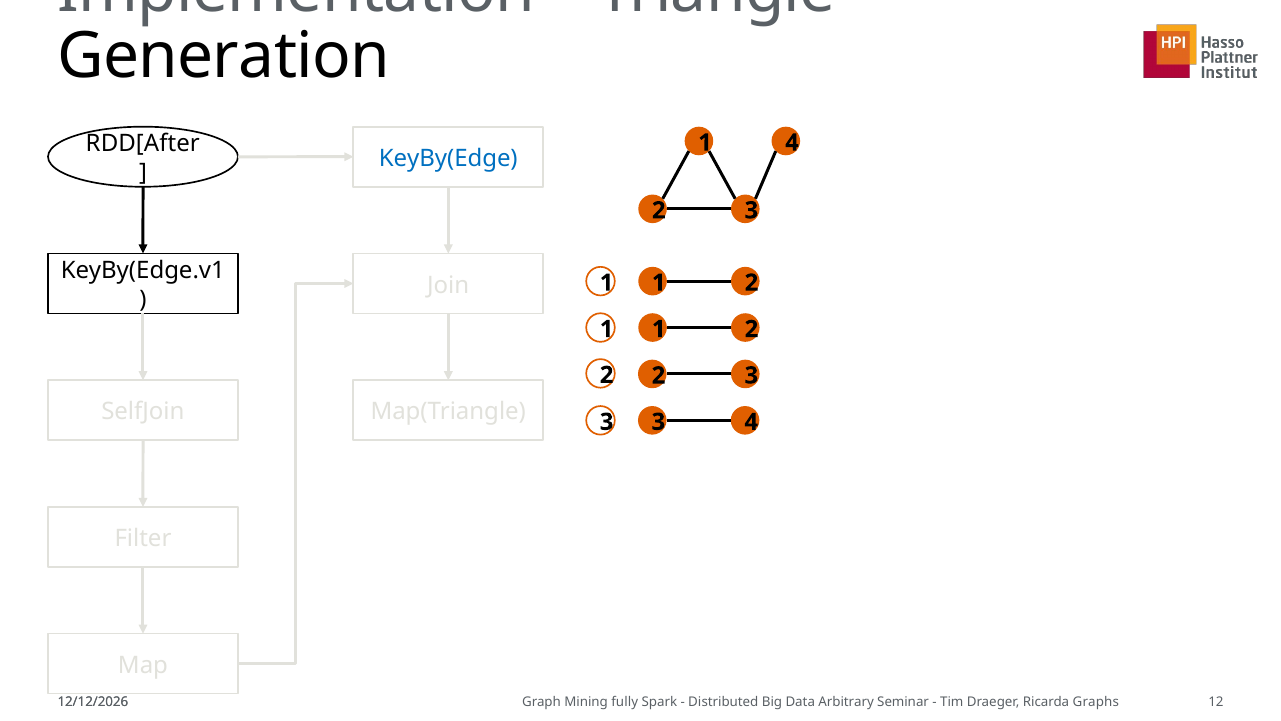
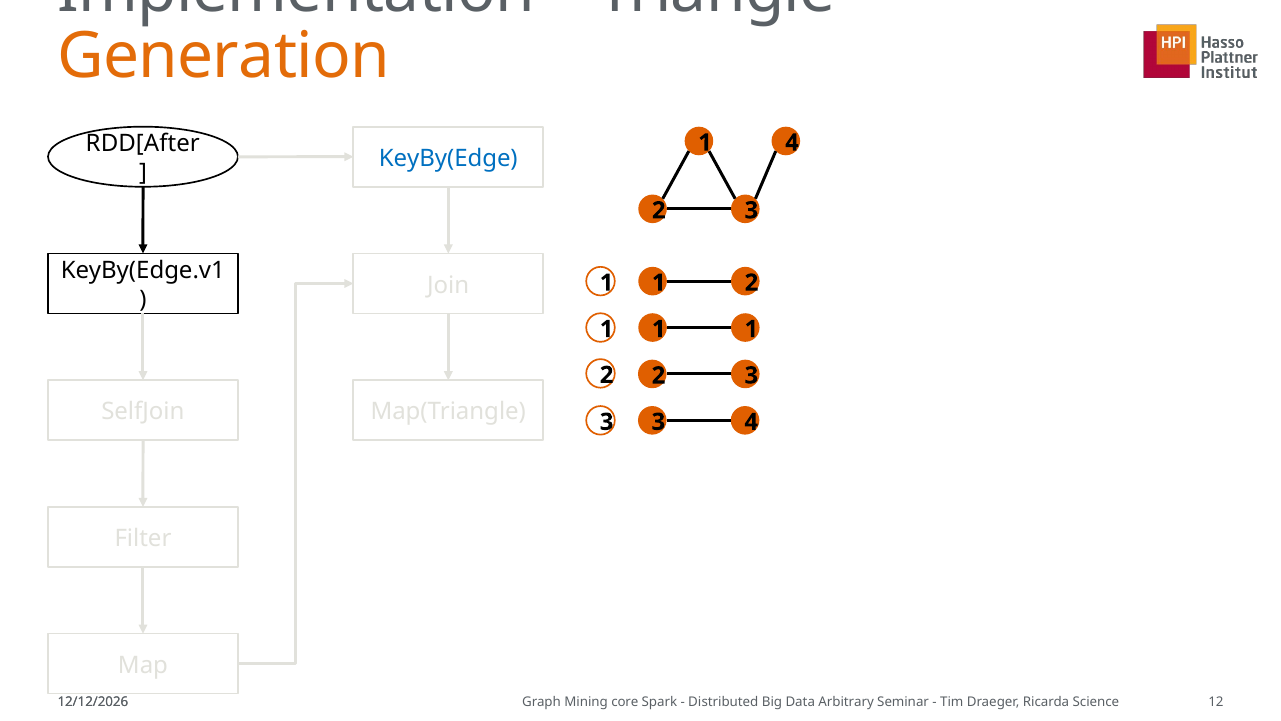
Generation colour: black -> orange
2 at (751, 329): 2 -> 1
fully: fully -> core
Graphs: Graphs -> Science
